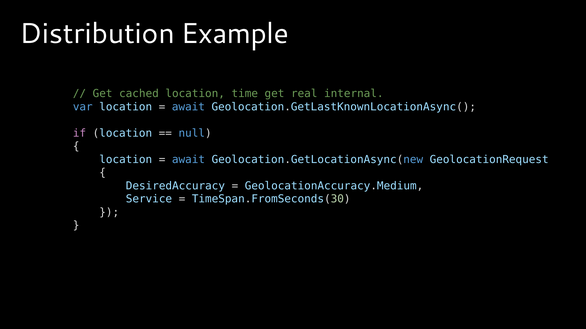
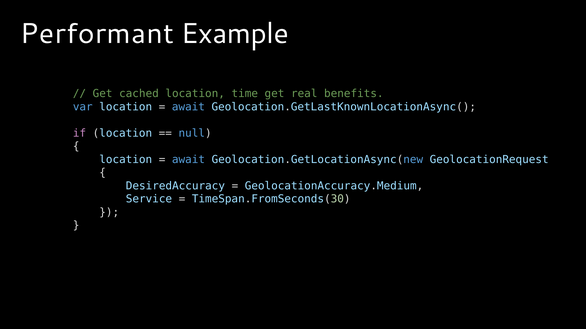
Distribution: Distribution -> Performant
internal: internal -> benefits
